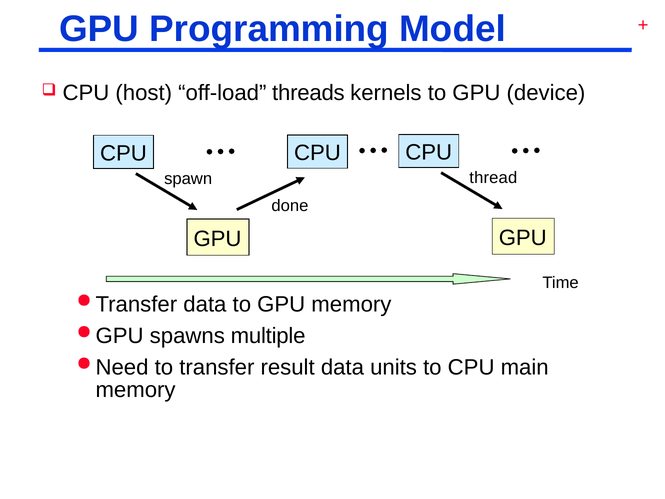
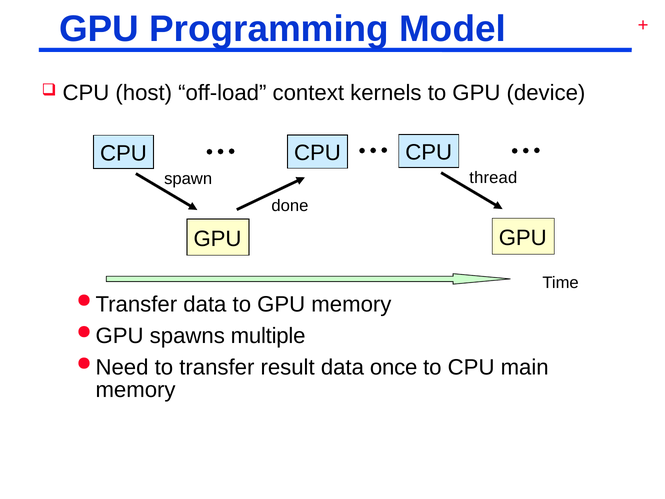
threads: threads -> context
units: units -> once
